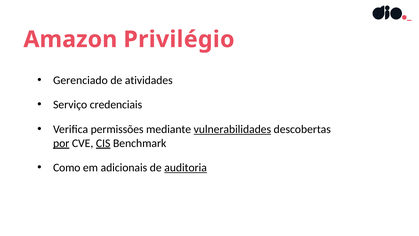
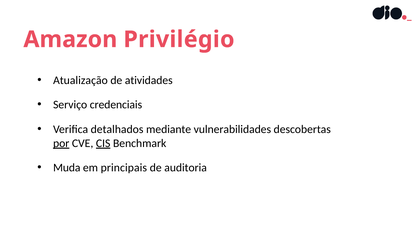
Gerenciado: Gerenciado -> Atualização
permissões: permissões -> detalhados
vulnerabilidades underline: present -> none
Como: Como -> Muda
adicionais: adicionais -> principais
auditoria underline: present -> none
